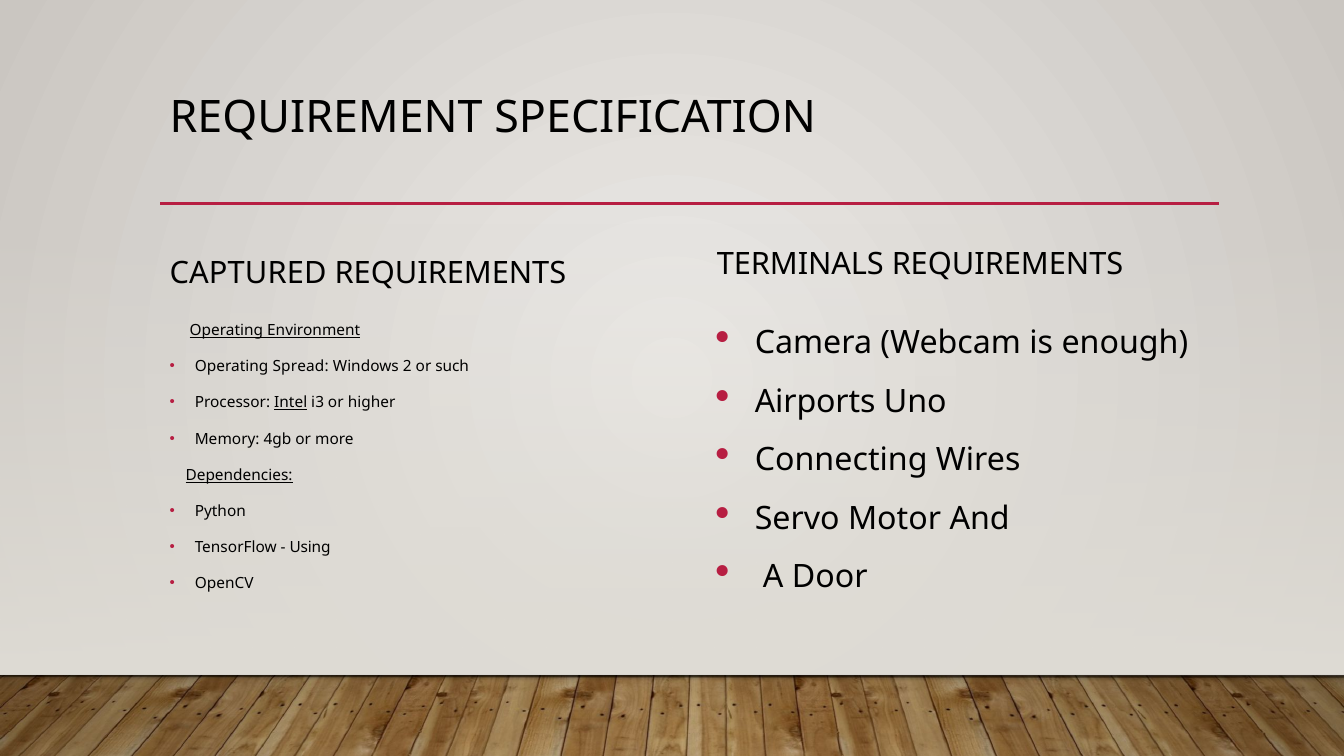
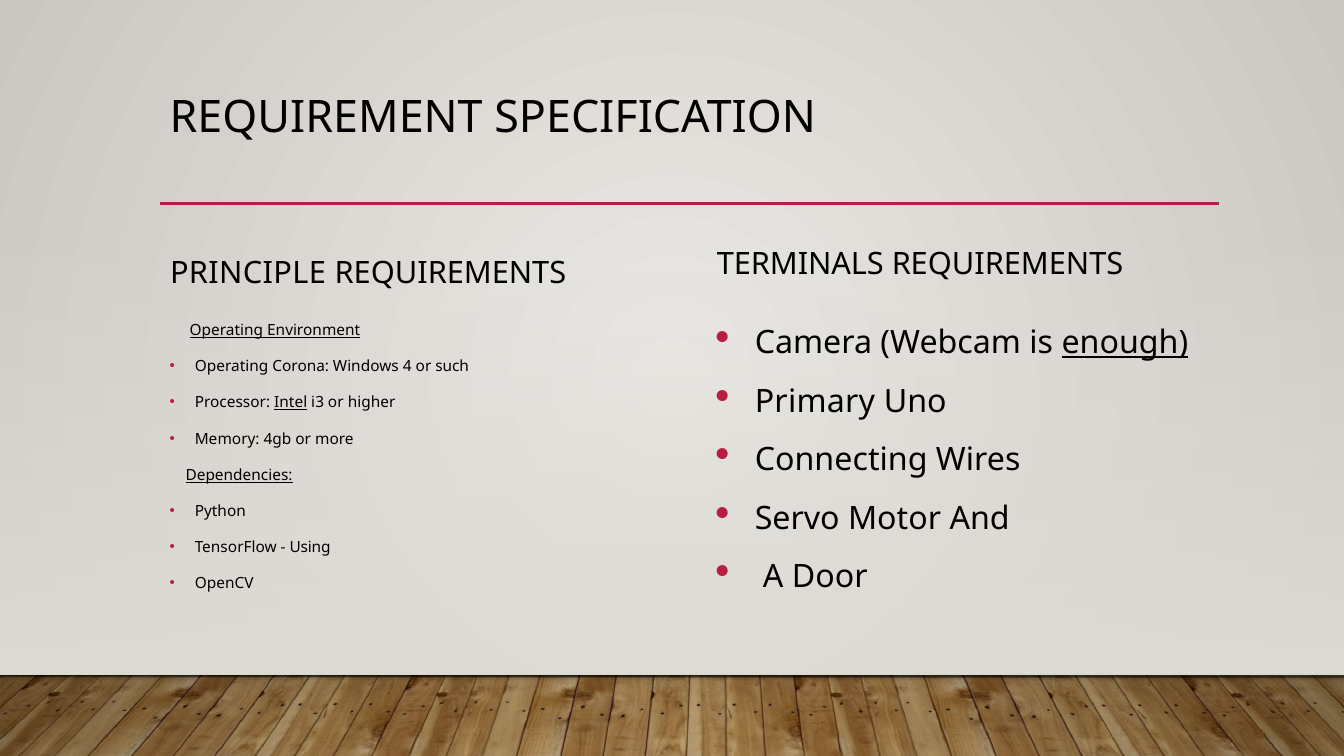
CAPTURED: CAPTURED -> PRINCIPLE
enough underline: none -> present
Spread: Spread -> Corona
2: 2 -> 4
Airports: Airports -> Primary
